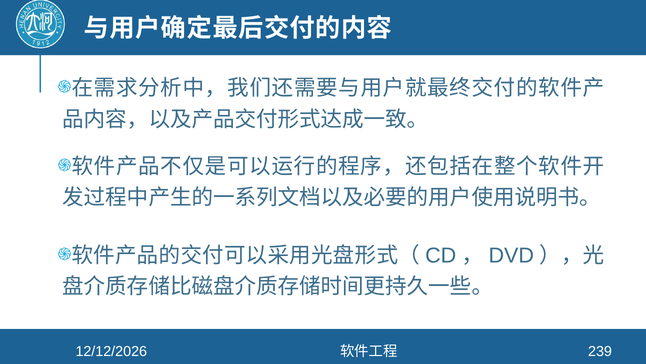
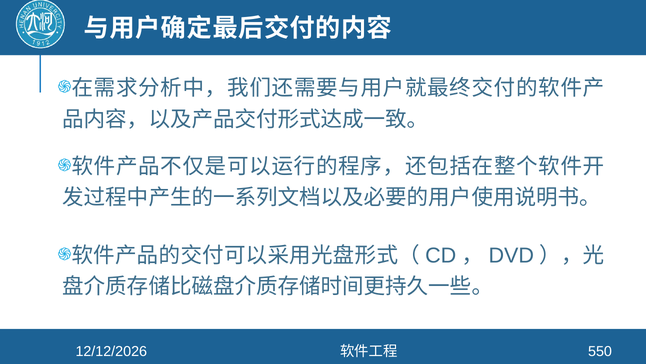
239: 239 -> 550
